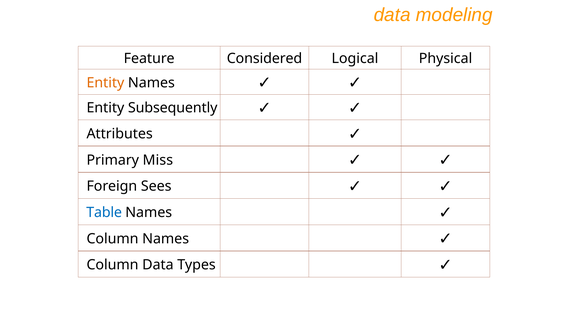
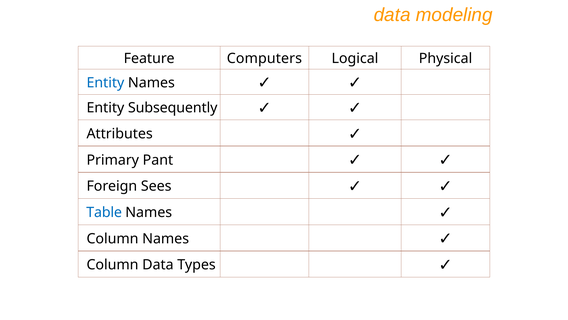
Considered: Considered -> Computers
Entity at (105, 83) colour: orange -> blue
Miss: Miss -> Pant
